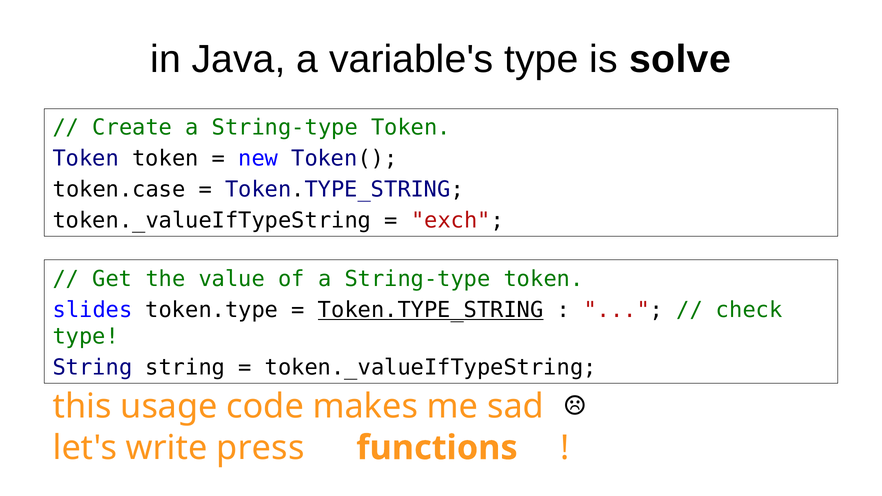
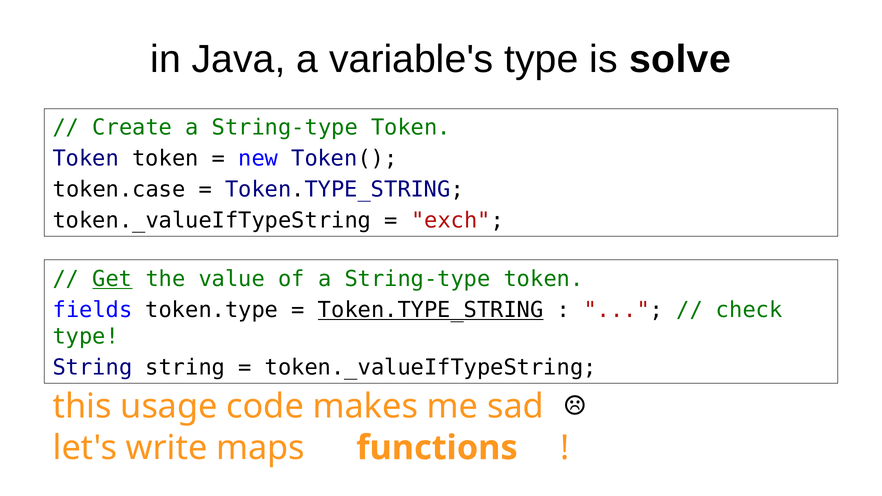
Get underline: none -> present
slides: slides -> fields
press: press -> maps
